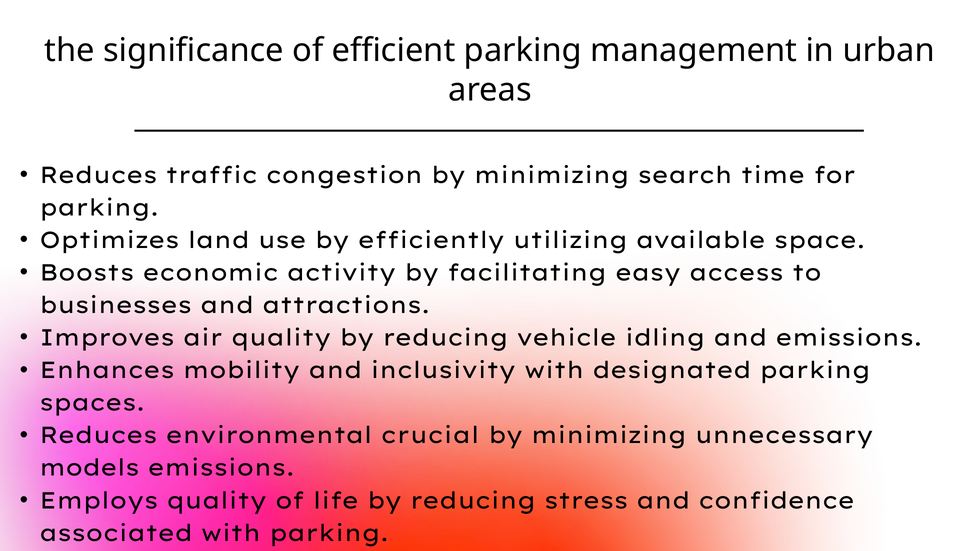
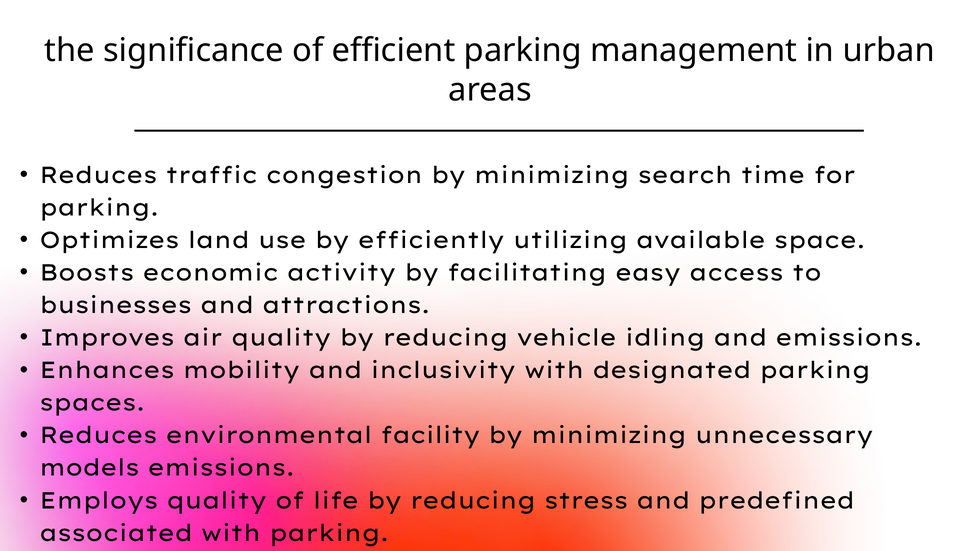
crucial: crucial -> facility
confidence: confidence -> predefined
